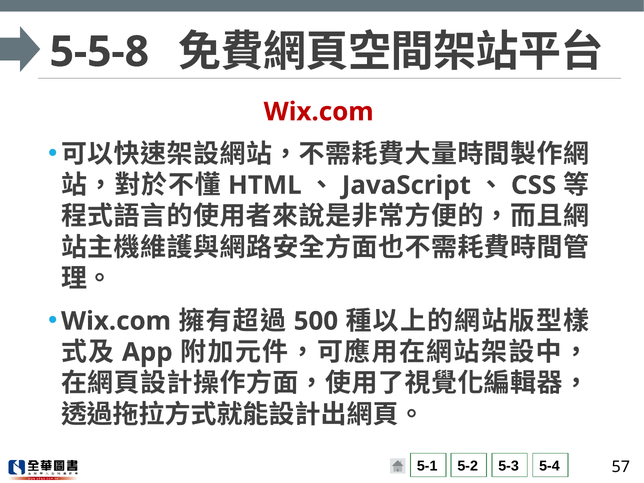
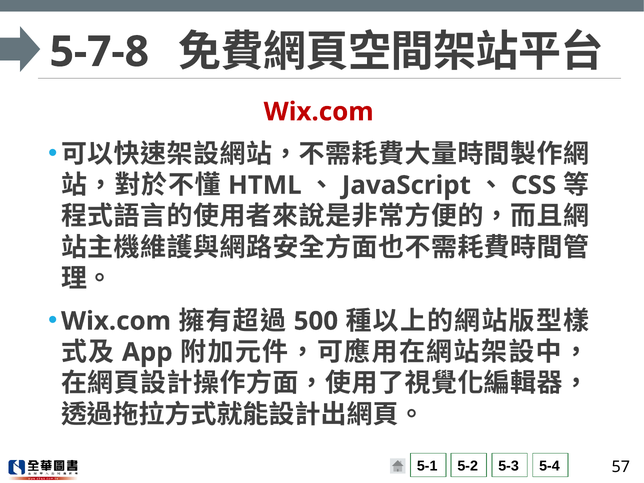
5-5-8: 5-5-8 -> 5-7-8
